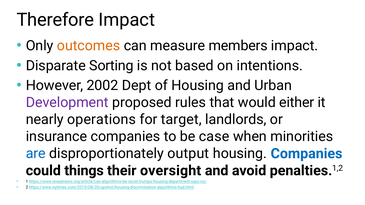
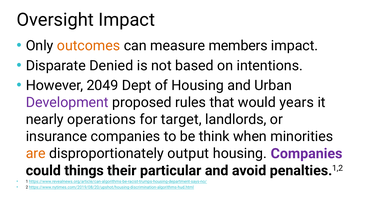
Therefore: Therefore -> Oversight
Sorting: Sorting -> Denied
2002: 2002 -> 2049
either: either -> years
case: case -> think
are colour: blue -> orange
Companies at (307, 154) colour: blue -> purple
oversight: oversight -> particular
